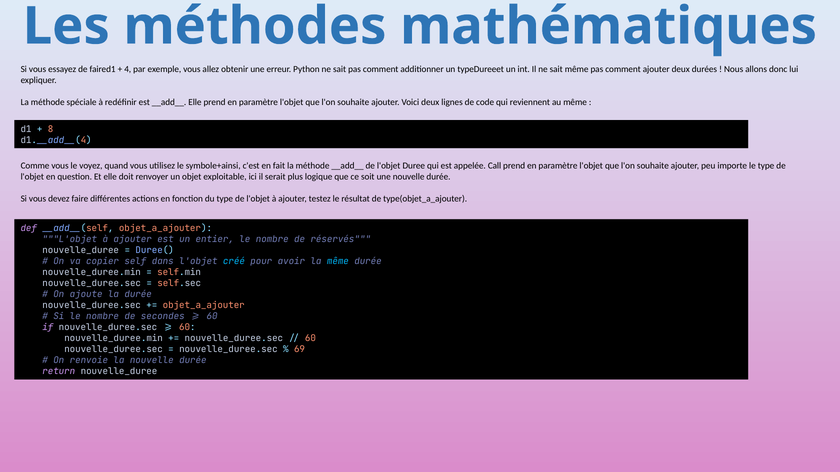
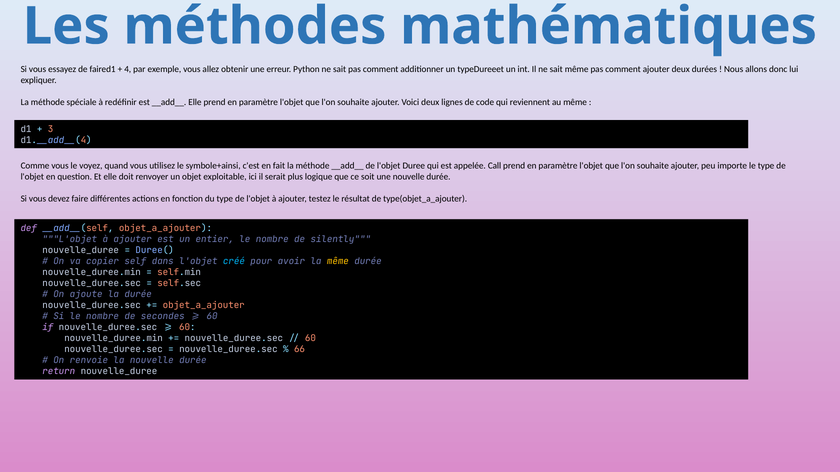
8: 8 -> 3
réservés: réservés -> silently
même at (338, 262) colour: light blue -> yellow
69: 69 -> 66
